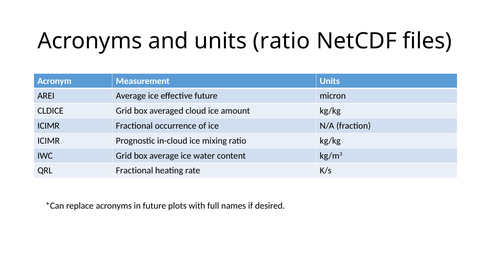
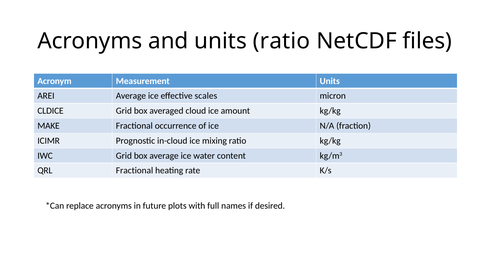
effective future: future -> scales
ICIMR at (48, 126): ICIMR -> MAKE
